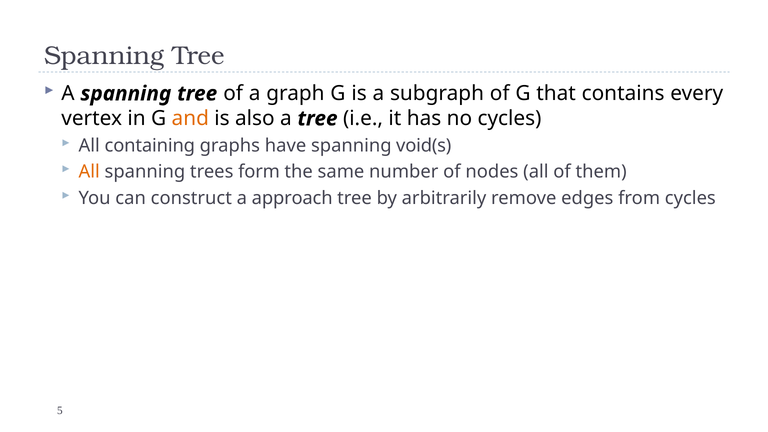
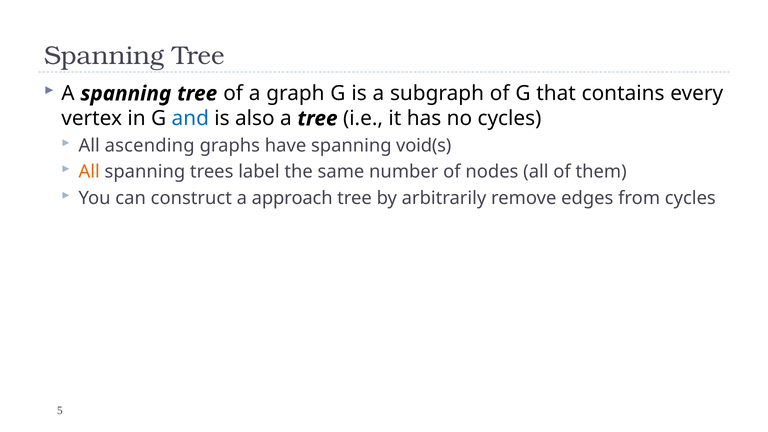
and colour: orange -> blue
containing: containing -> ascending
form: form -> label
